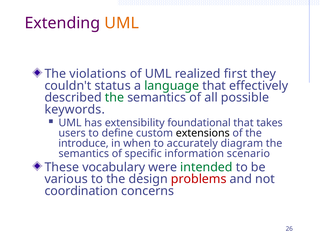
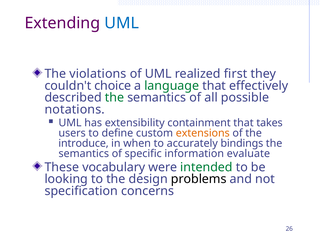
UML at (122, 23) colour: orange -> blue
status: status -> choice
keywords: keywords -> notations
foundational: foundational -> containment
extensions colour: black -> orange
diagram: diagram -> bindings
scenario: scenario -> evaluate
various: various -> looking
problems colour: red -> black
coordination: coordination -> specification
